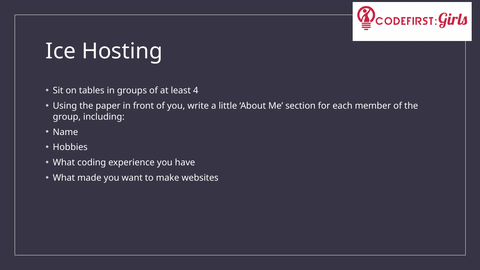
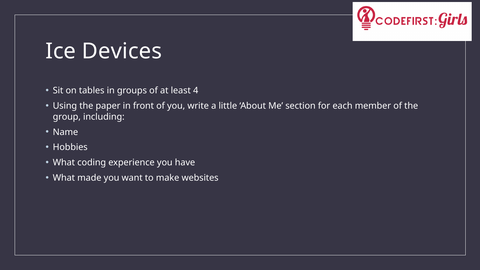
Hosting: Hosting -> Devices
